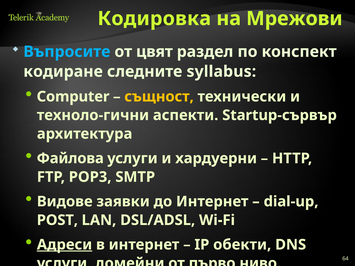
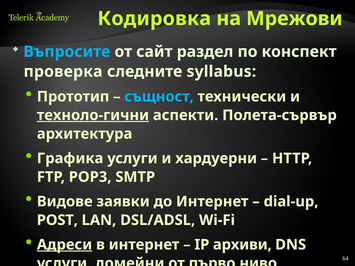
цвят: цвят -> сайт
кодиране: кодиране -> проверка
Computer: Computer -> Прототип
същност colour: yellow -> light blue
техноло-гични underline: none -> present
Startup-сървър: Startup-сървър -> Полета-сървър
Файлова: Файлова -> Графика
обекти: обекти -> архиви
